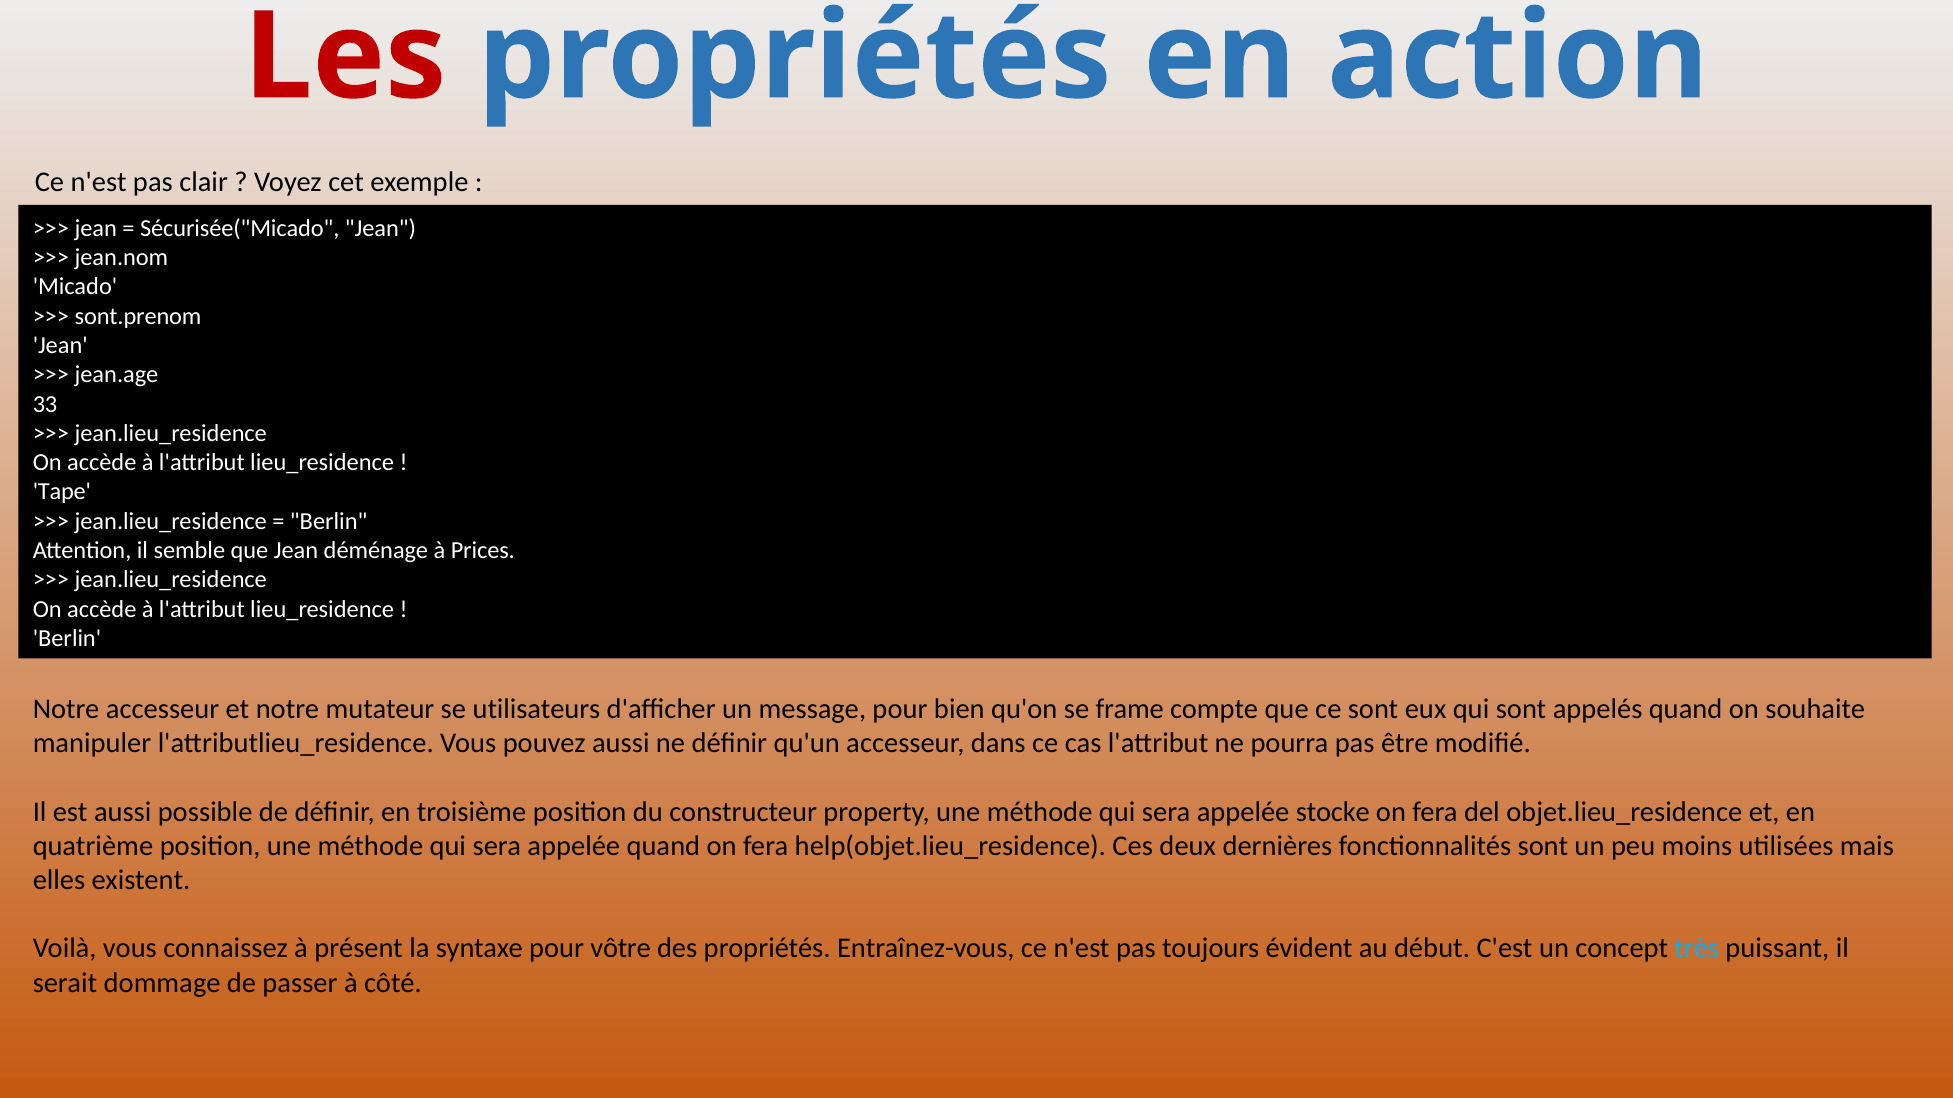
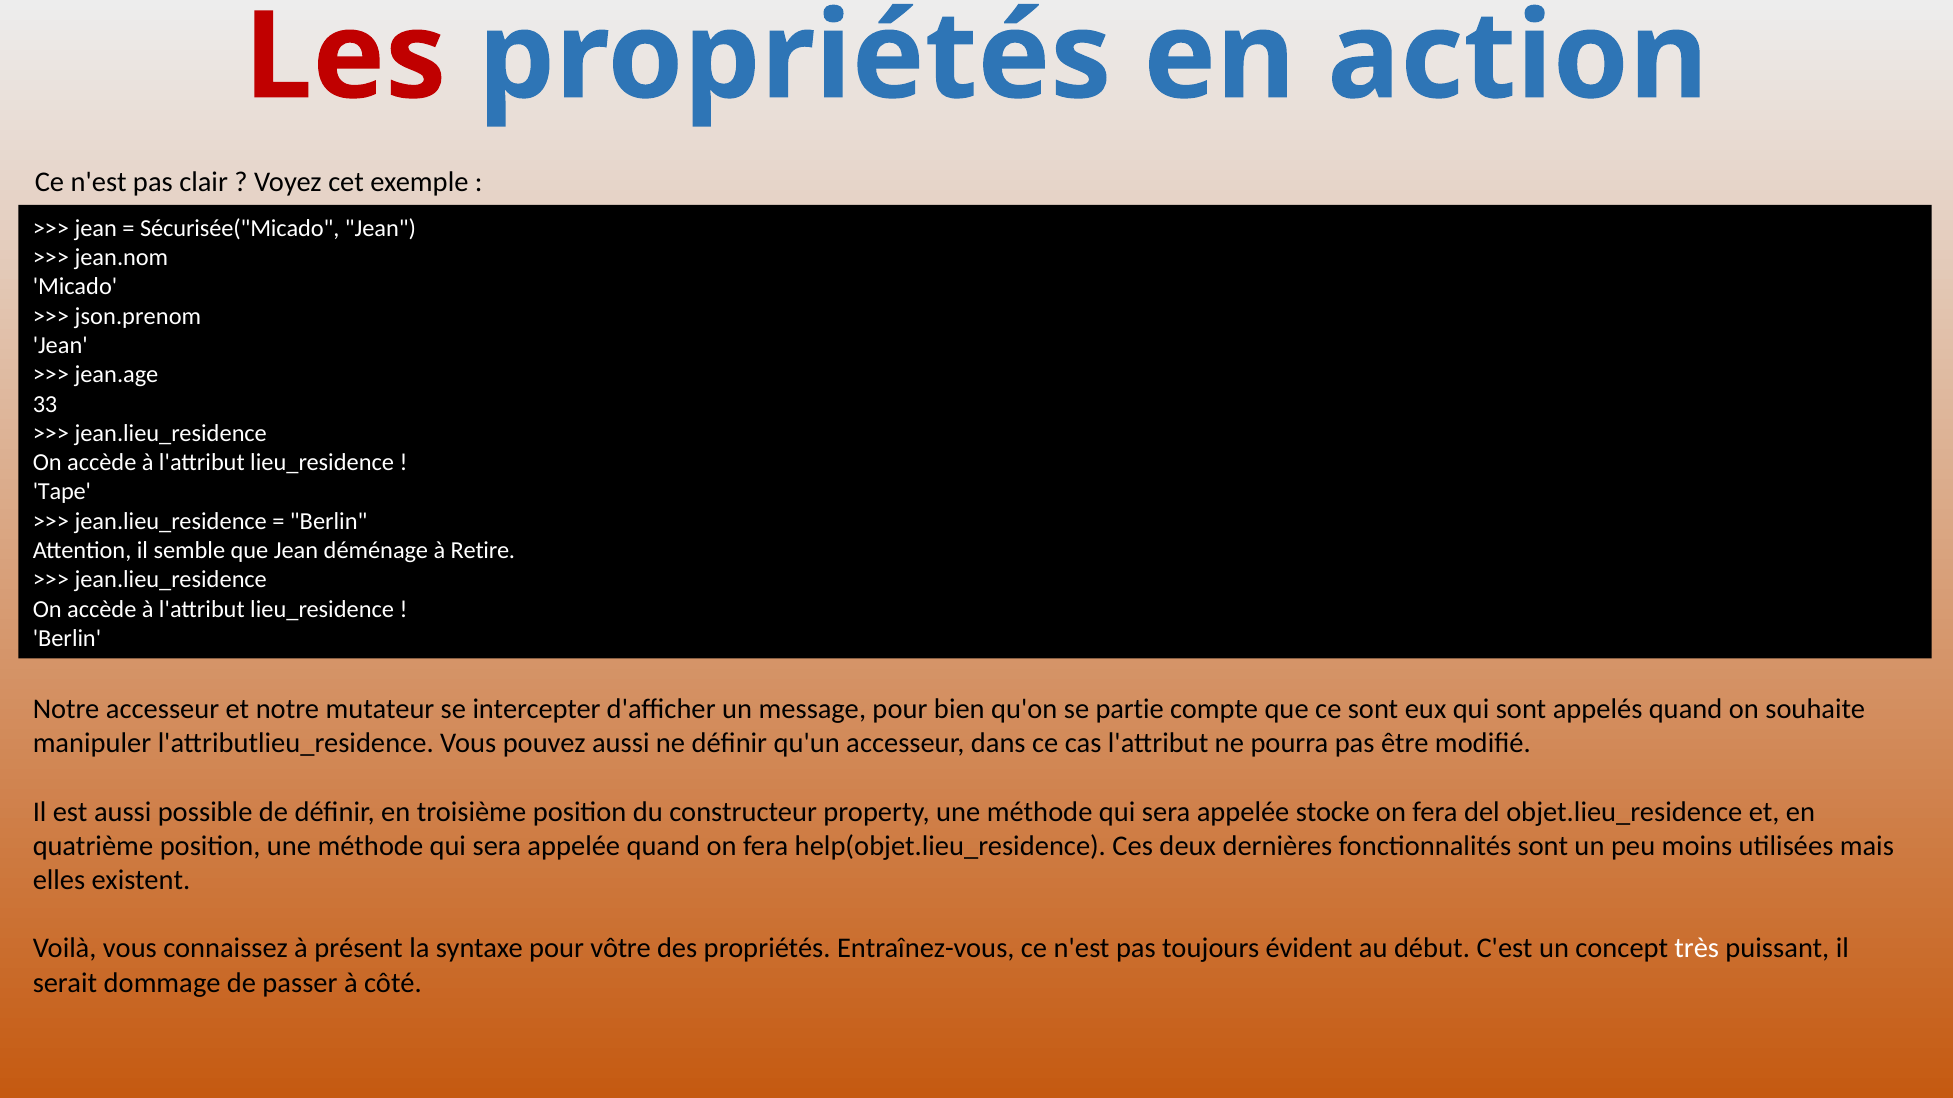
sont.prenom: sont.prenom -> json.prenom
Prices: Prices -> Retire
utilisateurs: utilisateurs -> intercepter
frame: frame -> partie
très colour: light blue -> white
